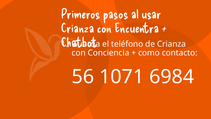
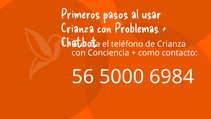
Encuentra: Encuentra -> Problemas
1071: 1071 -> 5000
